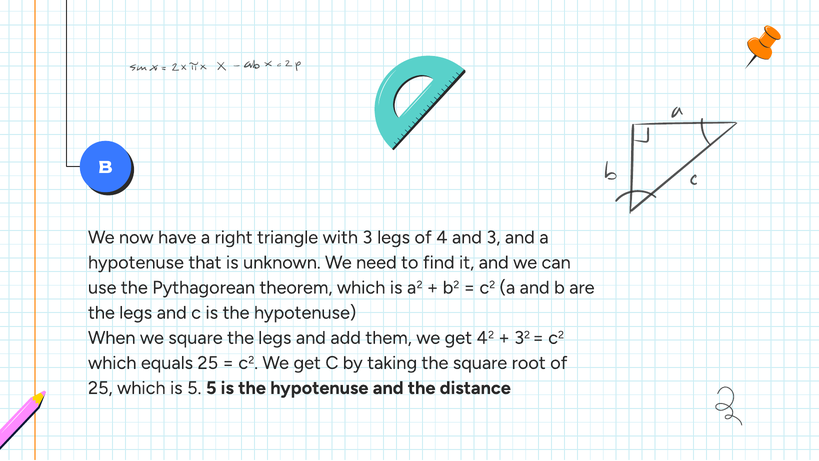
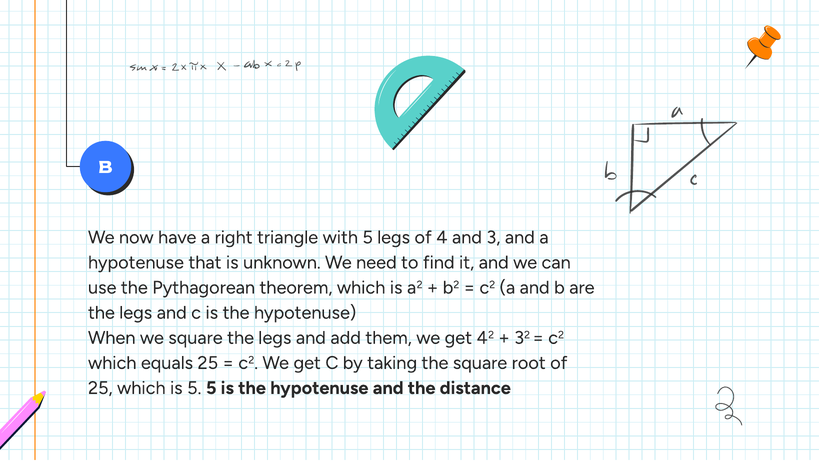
with 3: 3 -> 5
